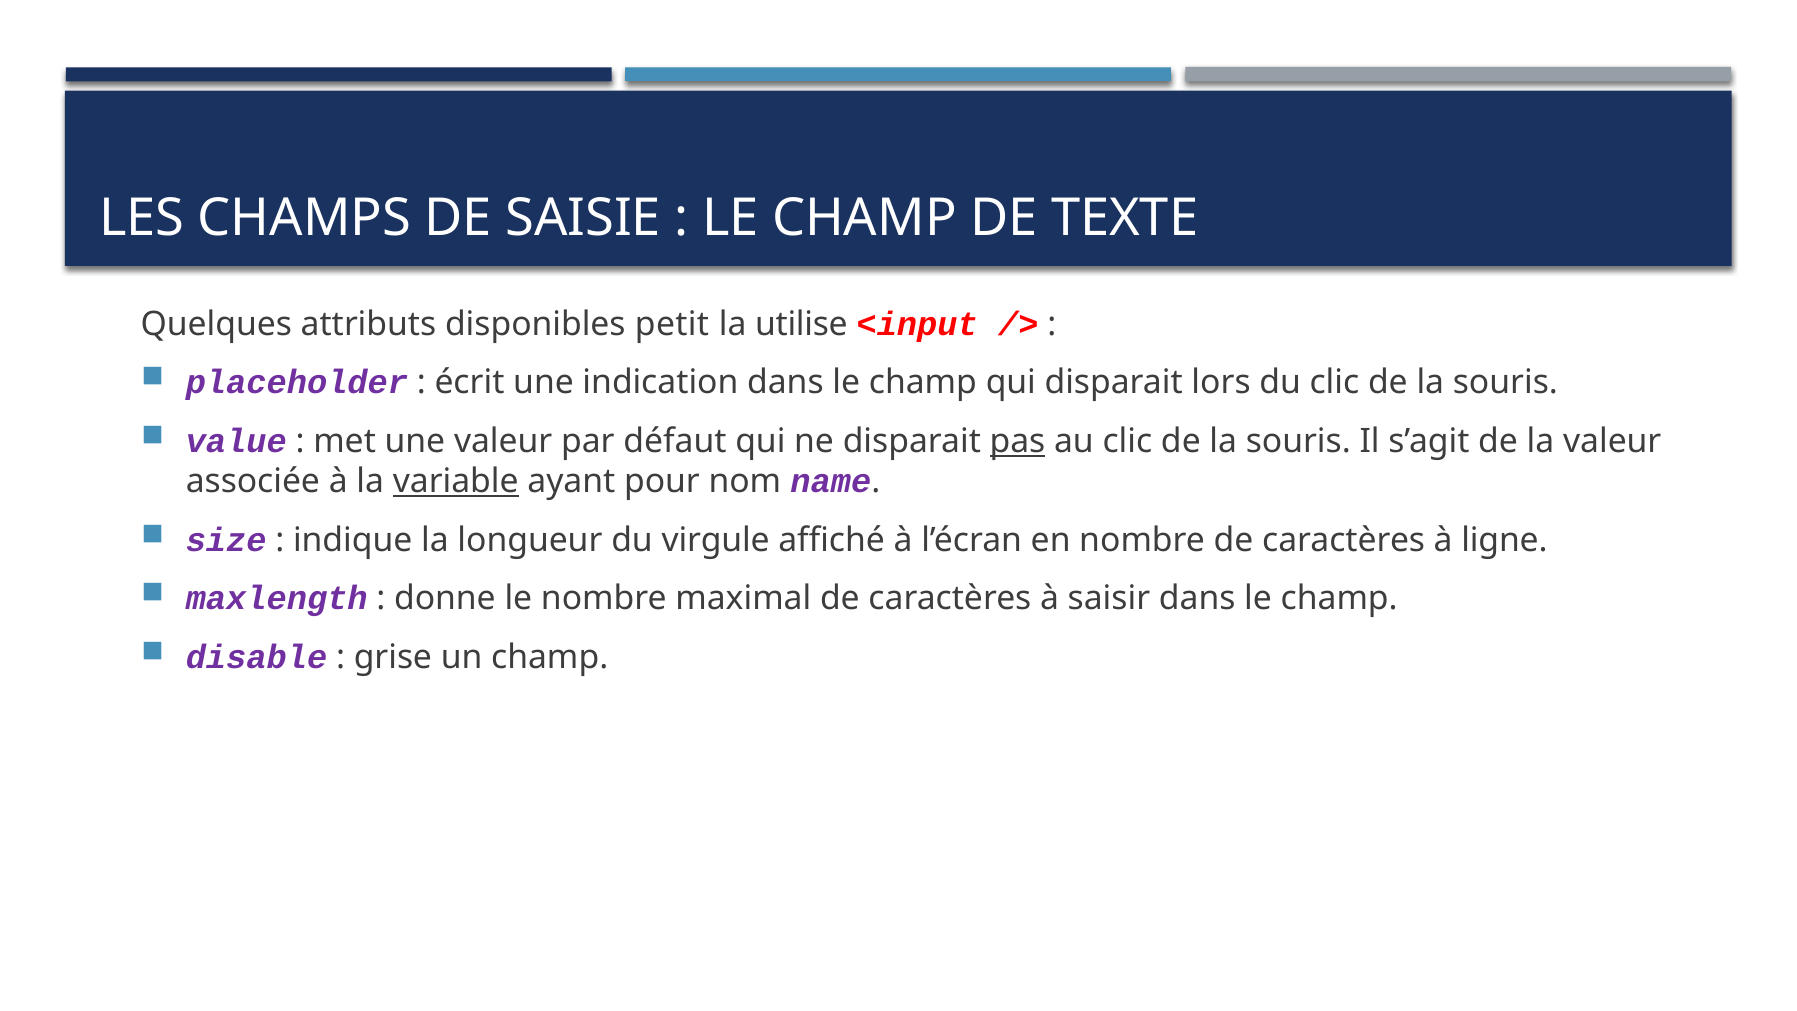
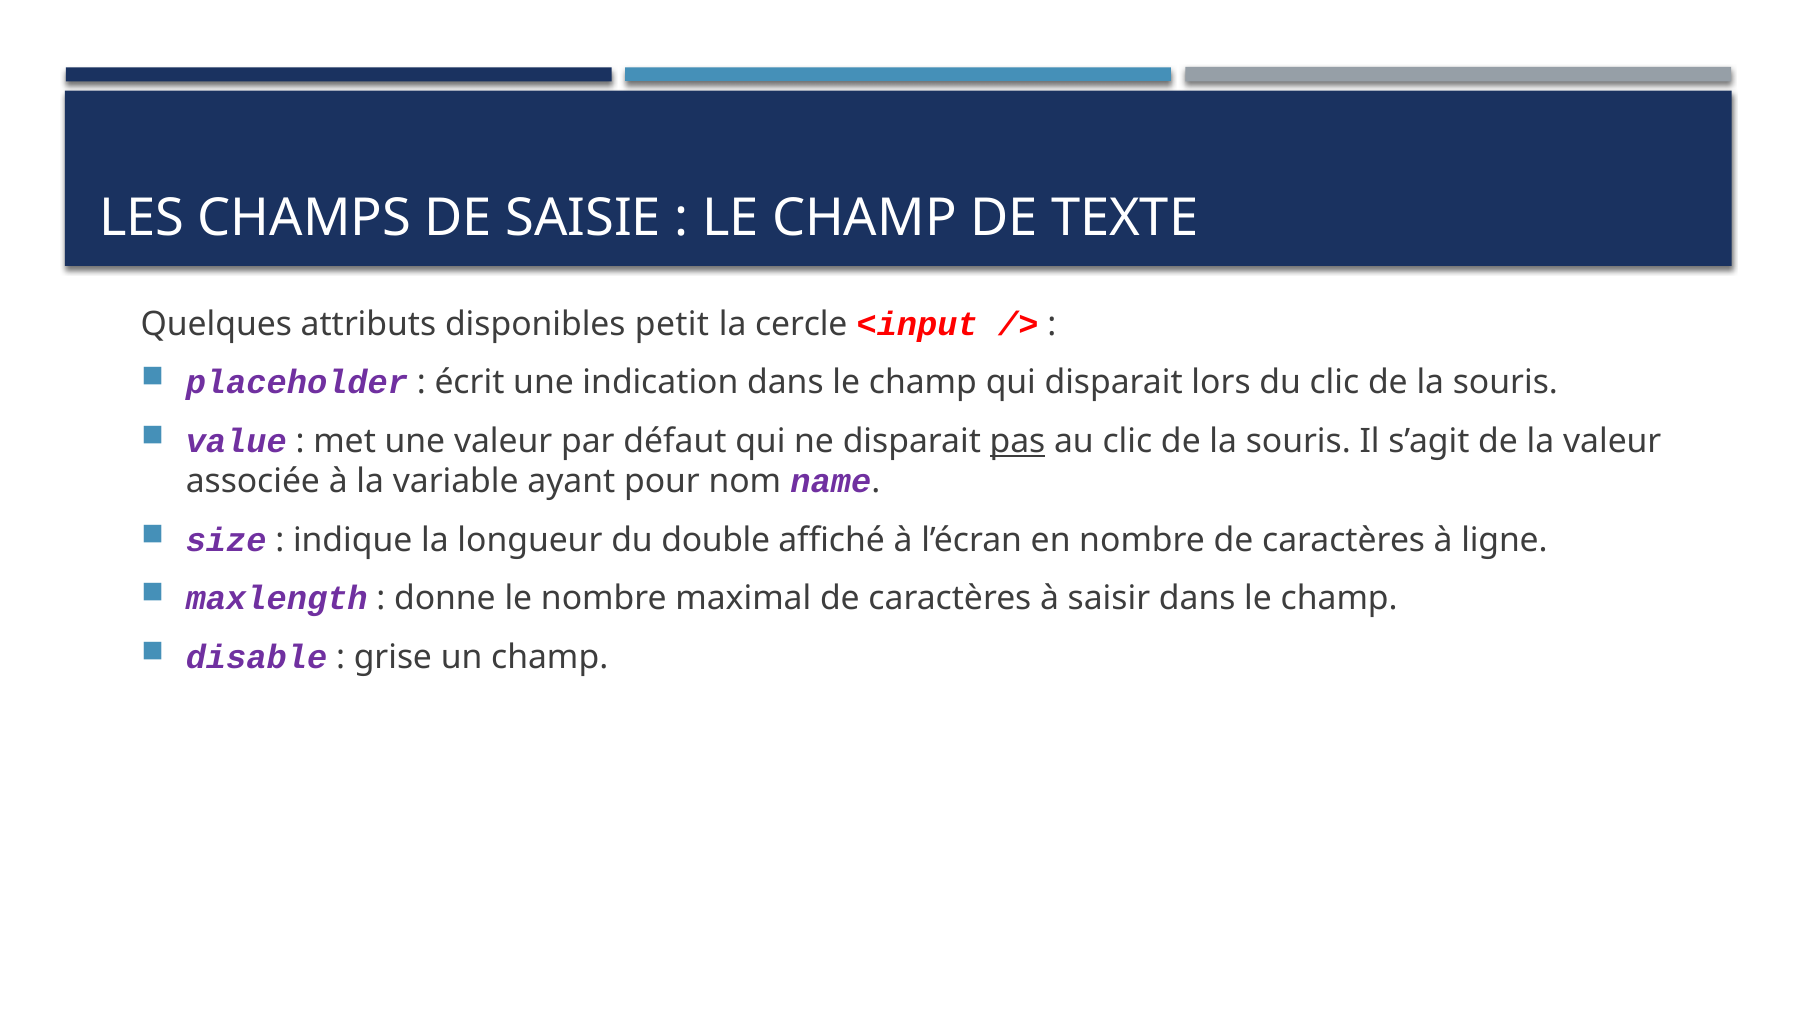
utilise: utilise -> cercle
variable underline: present -> none
virgule: virgule -> double
